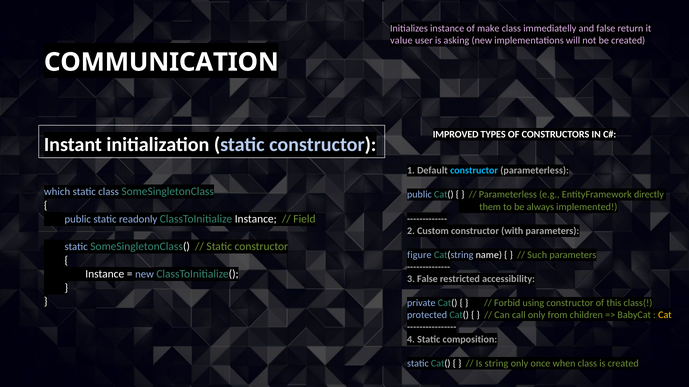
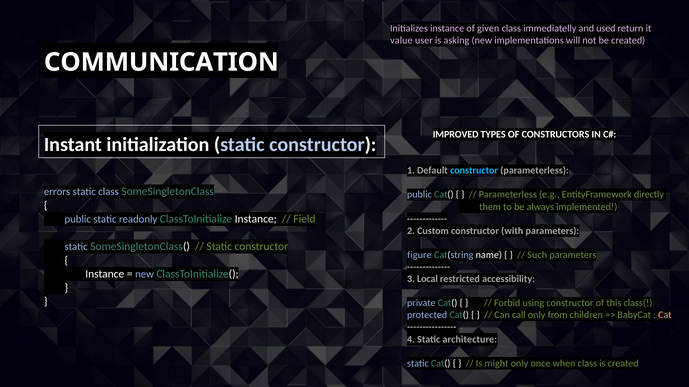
make: make -> given
and false: false -> used
which: which -> errors
3 False: False -> Local
Cat colour: yellow -> pink
composition: composition -> architecture
string: string -> might
